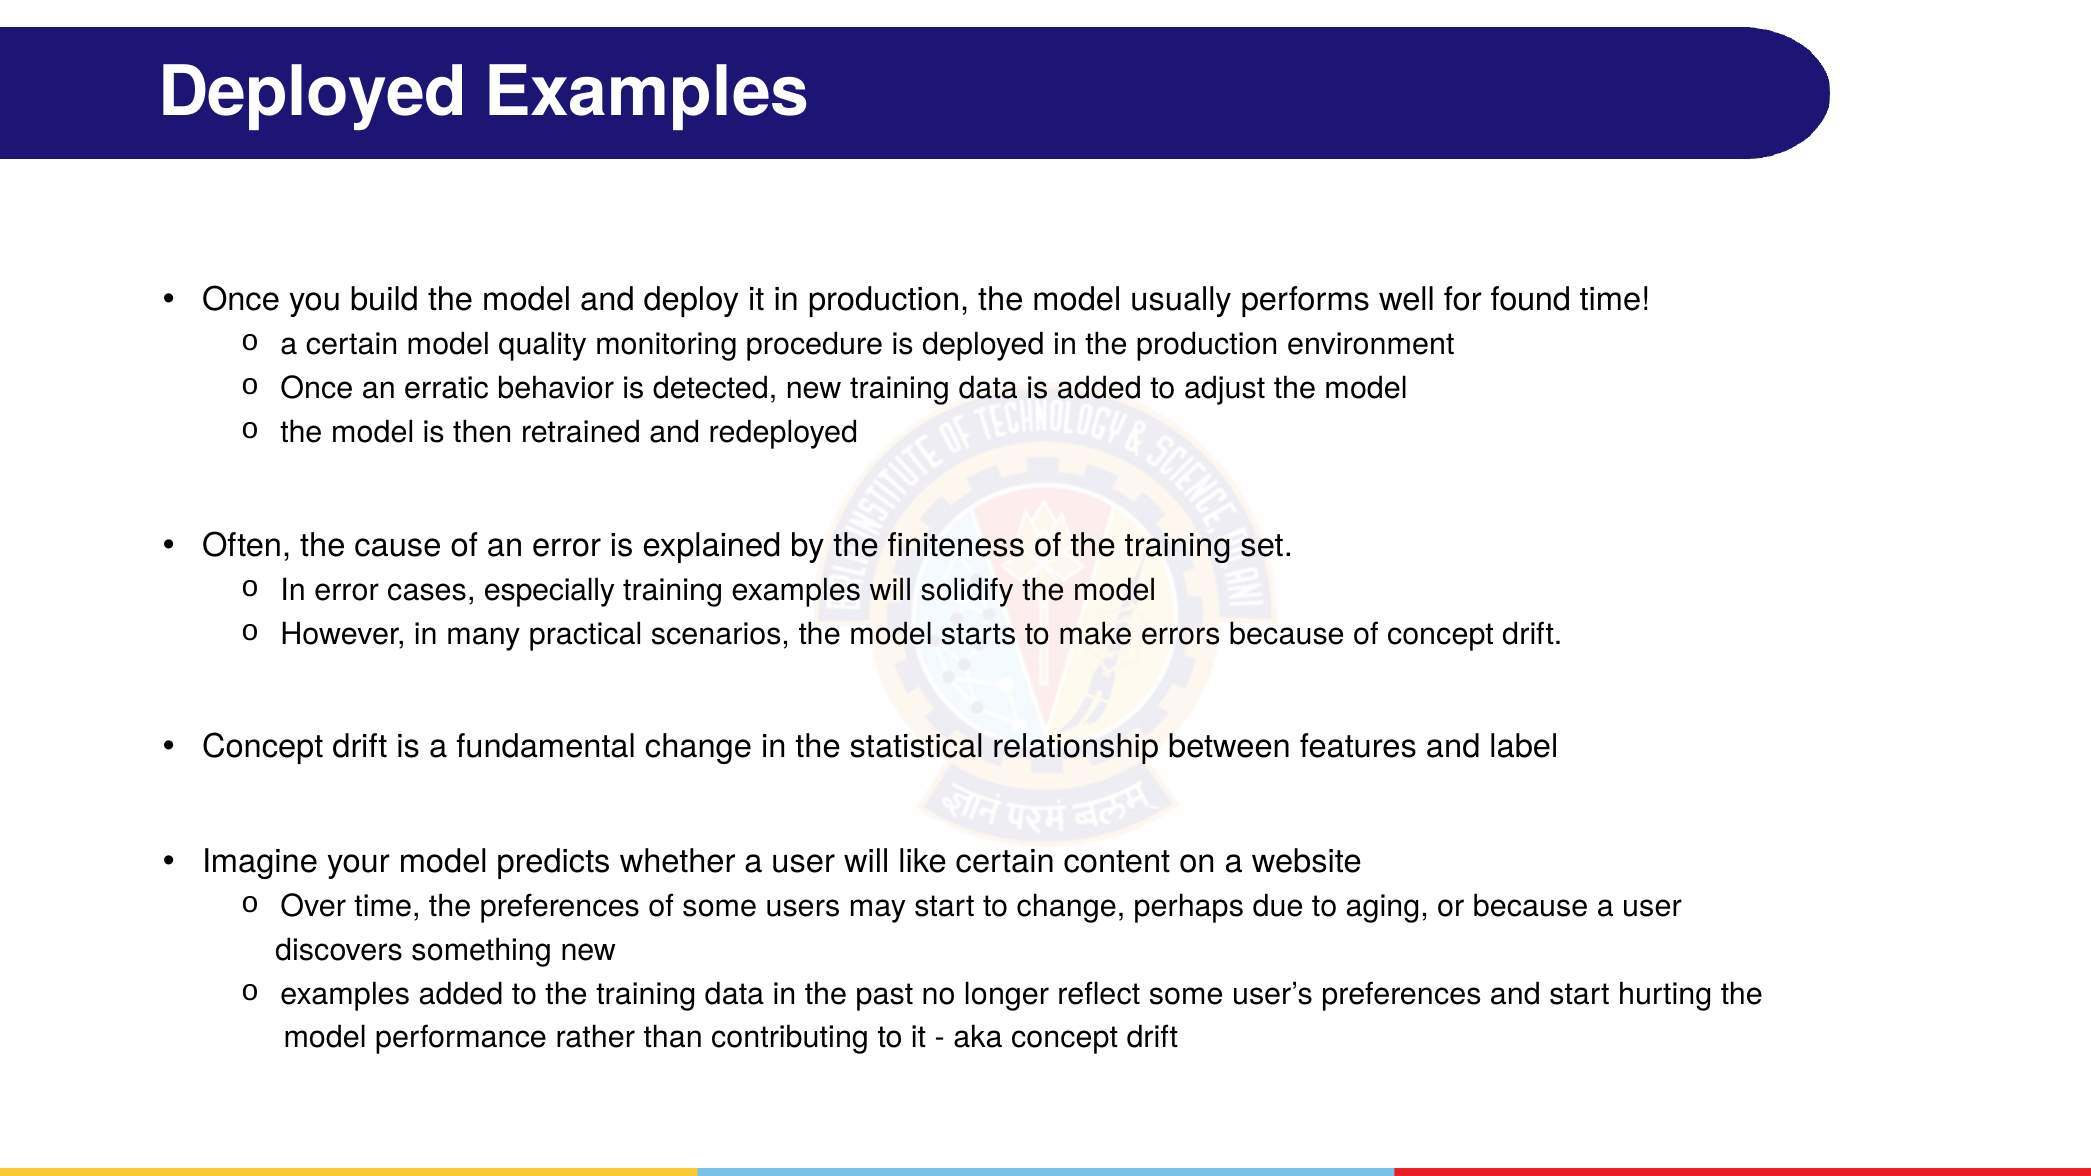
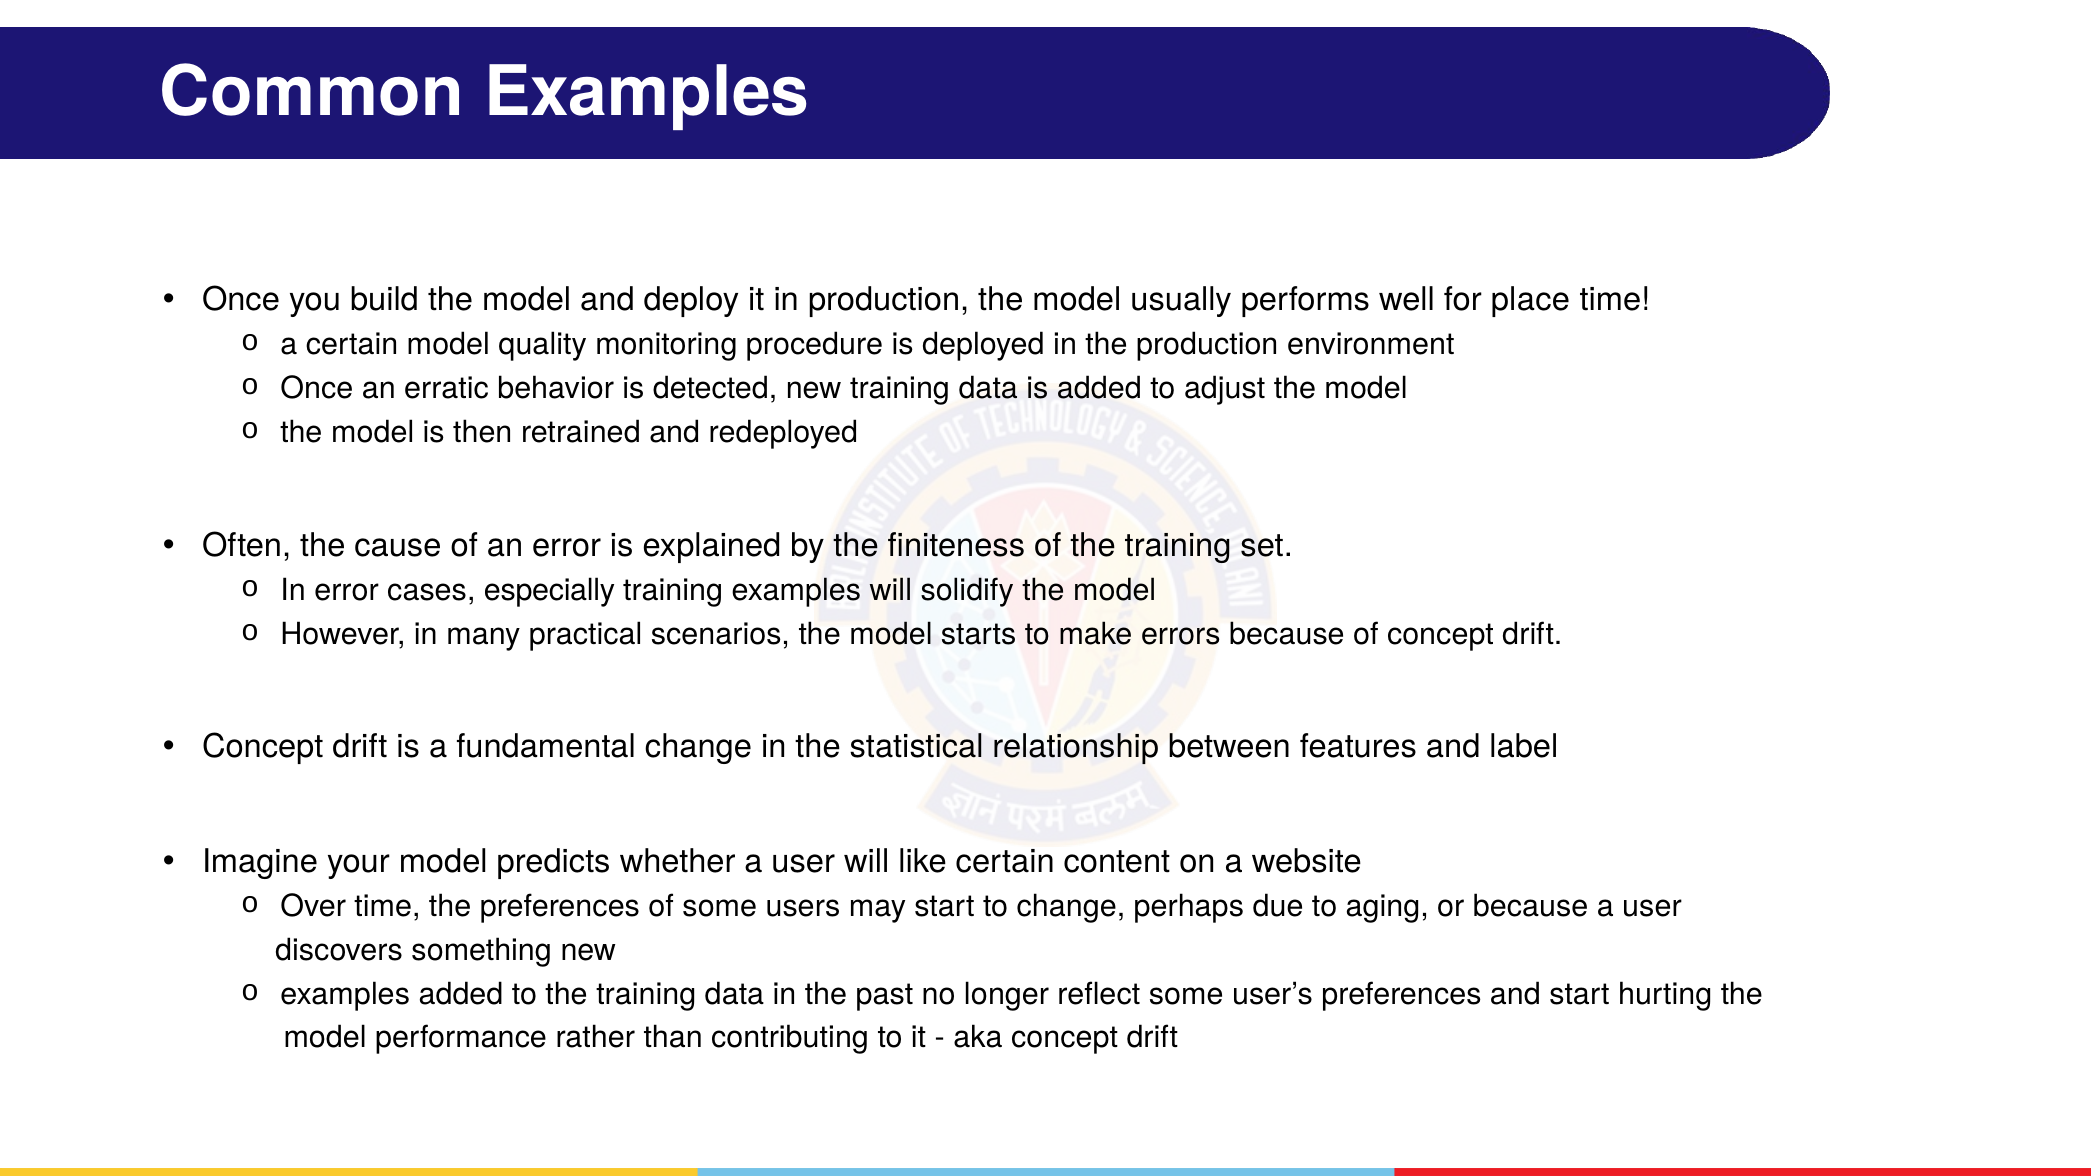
Deployed at (313, 93): Deployed -> Common
found: found -> place
